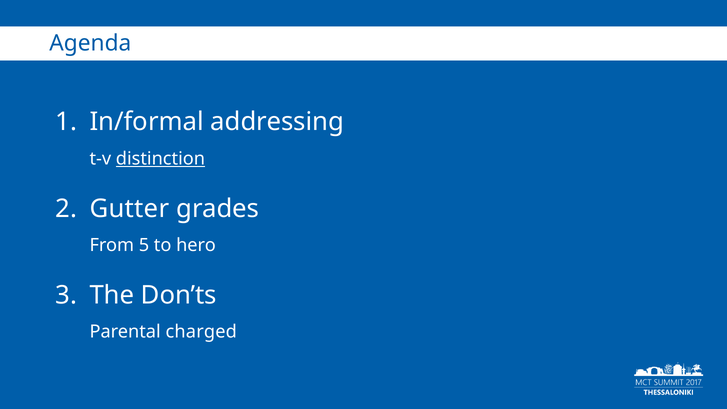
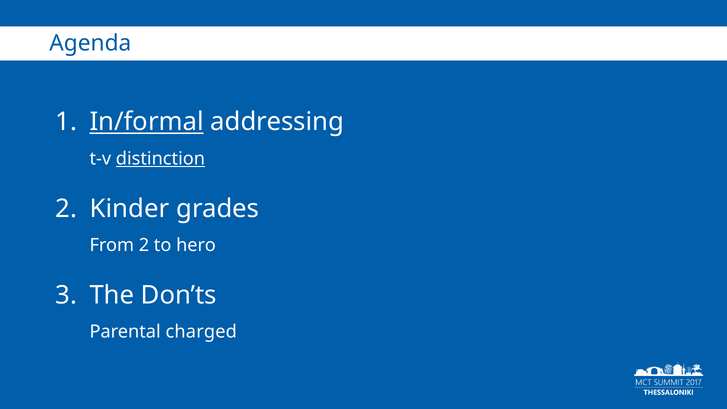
In/formal underline: none -> present
Gutter: Gutter -> Kinder
From 5: 5 -> 2
